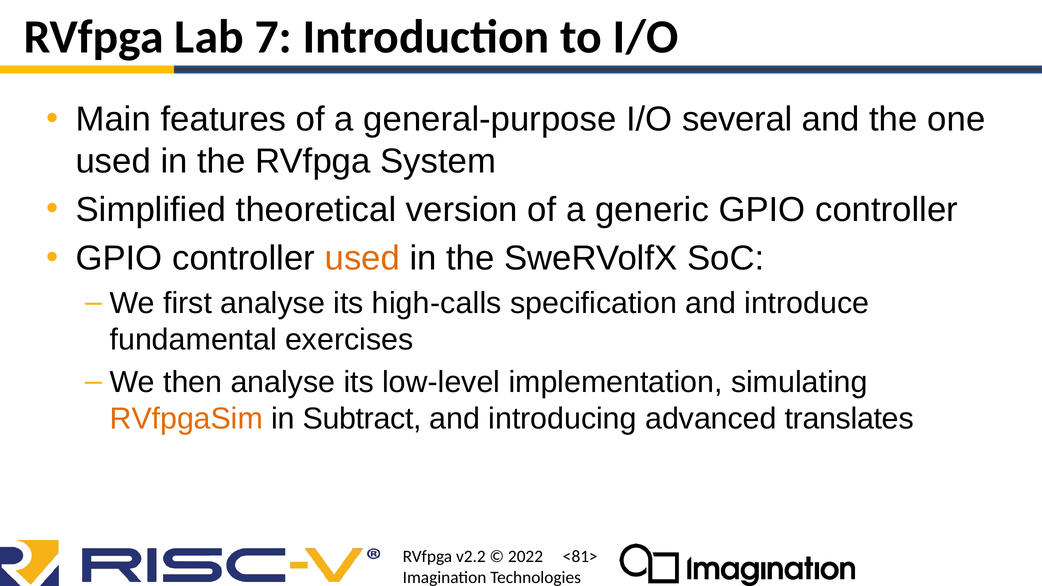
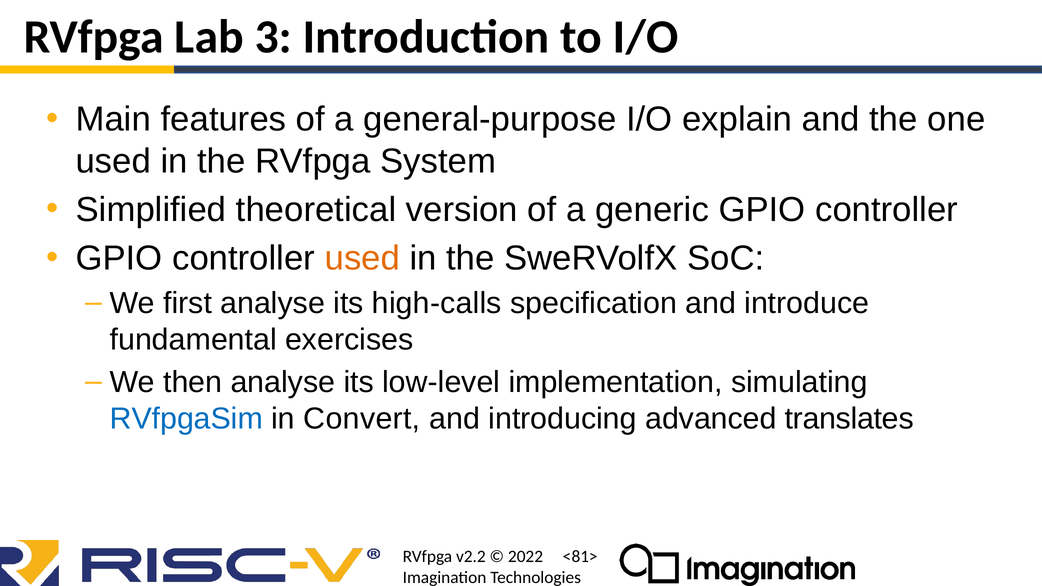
7: 7 -> 3
several: several -> explain
RVfpgaSim colour: orange -> blue
Subtract: Subtract -> Convert
